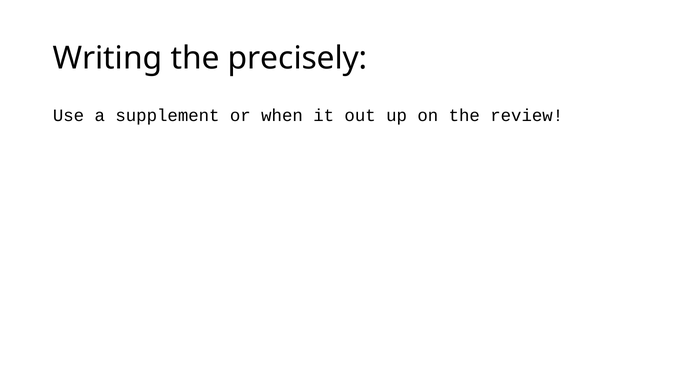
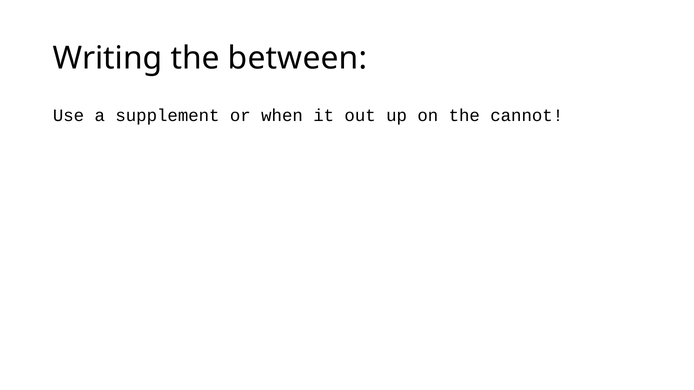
precisely: precisely -> between
review: review -> cannot
